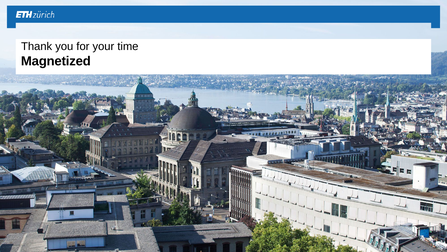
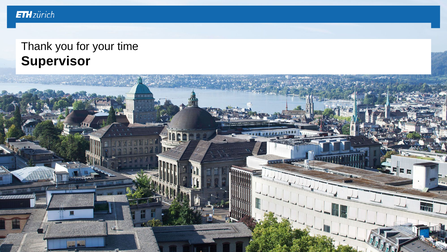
Magnetized: Magnetized -> Supervisor
